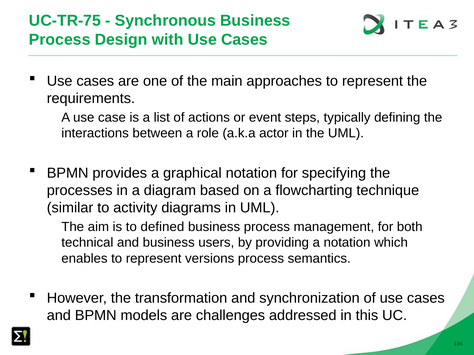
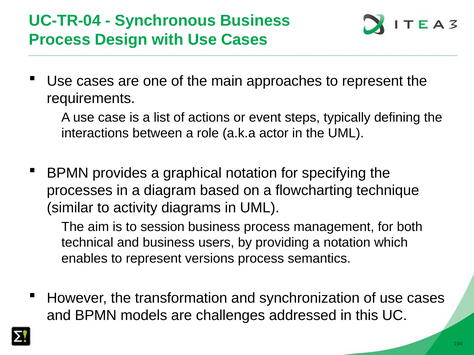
UC-TR-75: UC-TR-75 -> UC-TR-04
defined: defined -> session
